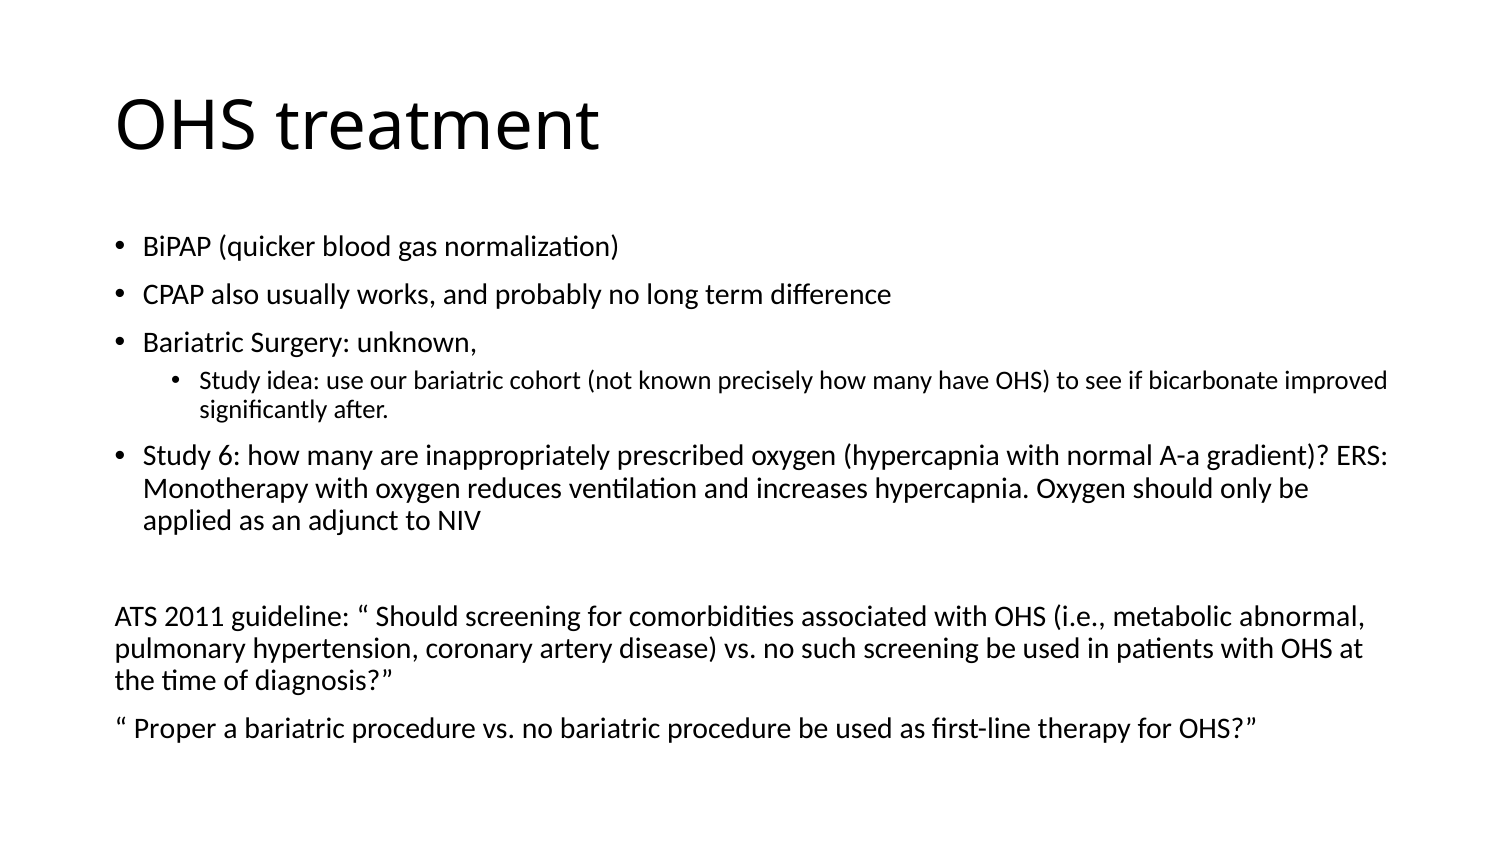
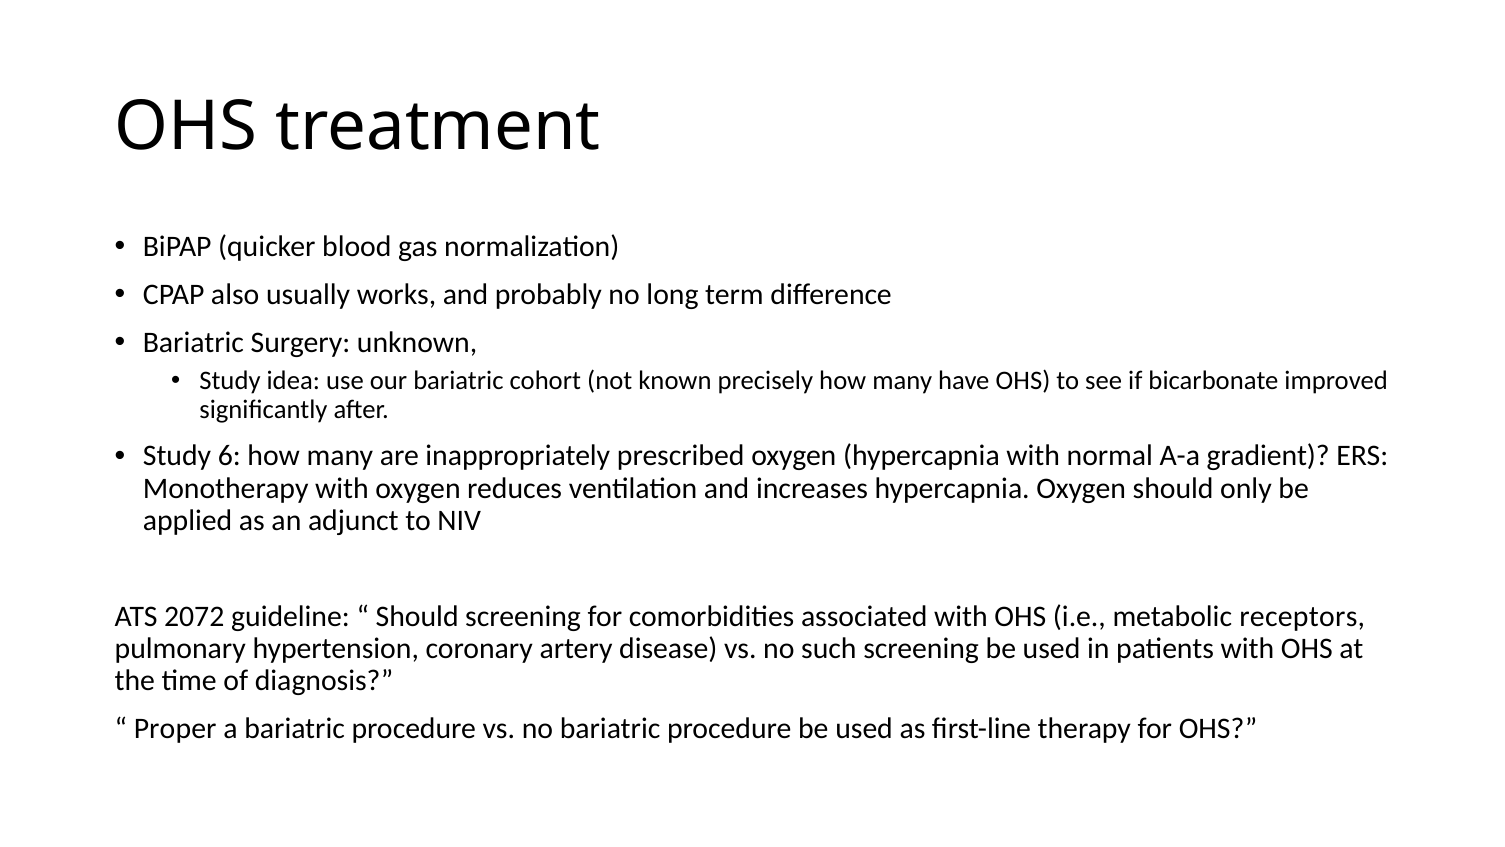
2011: 2011 -> 2072
abnormal: abnormal -> receptors
